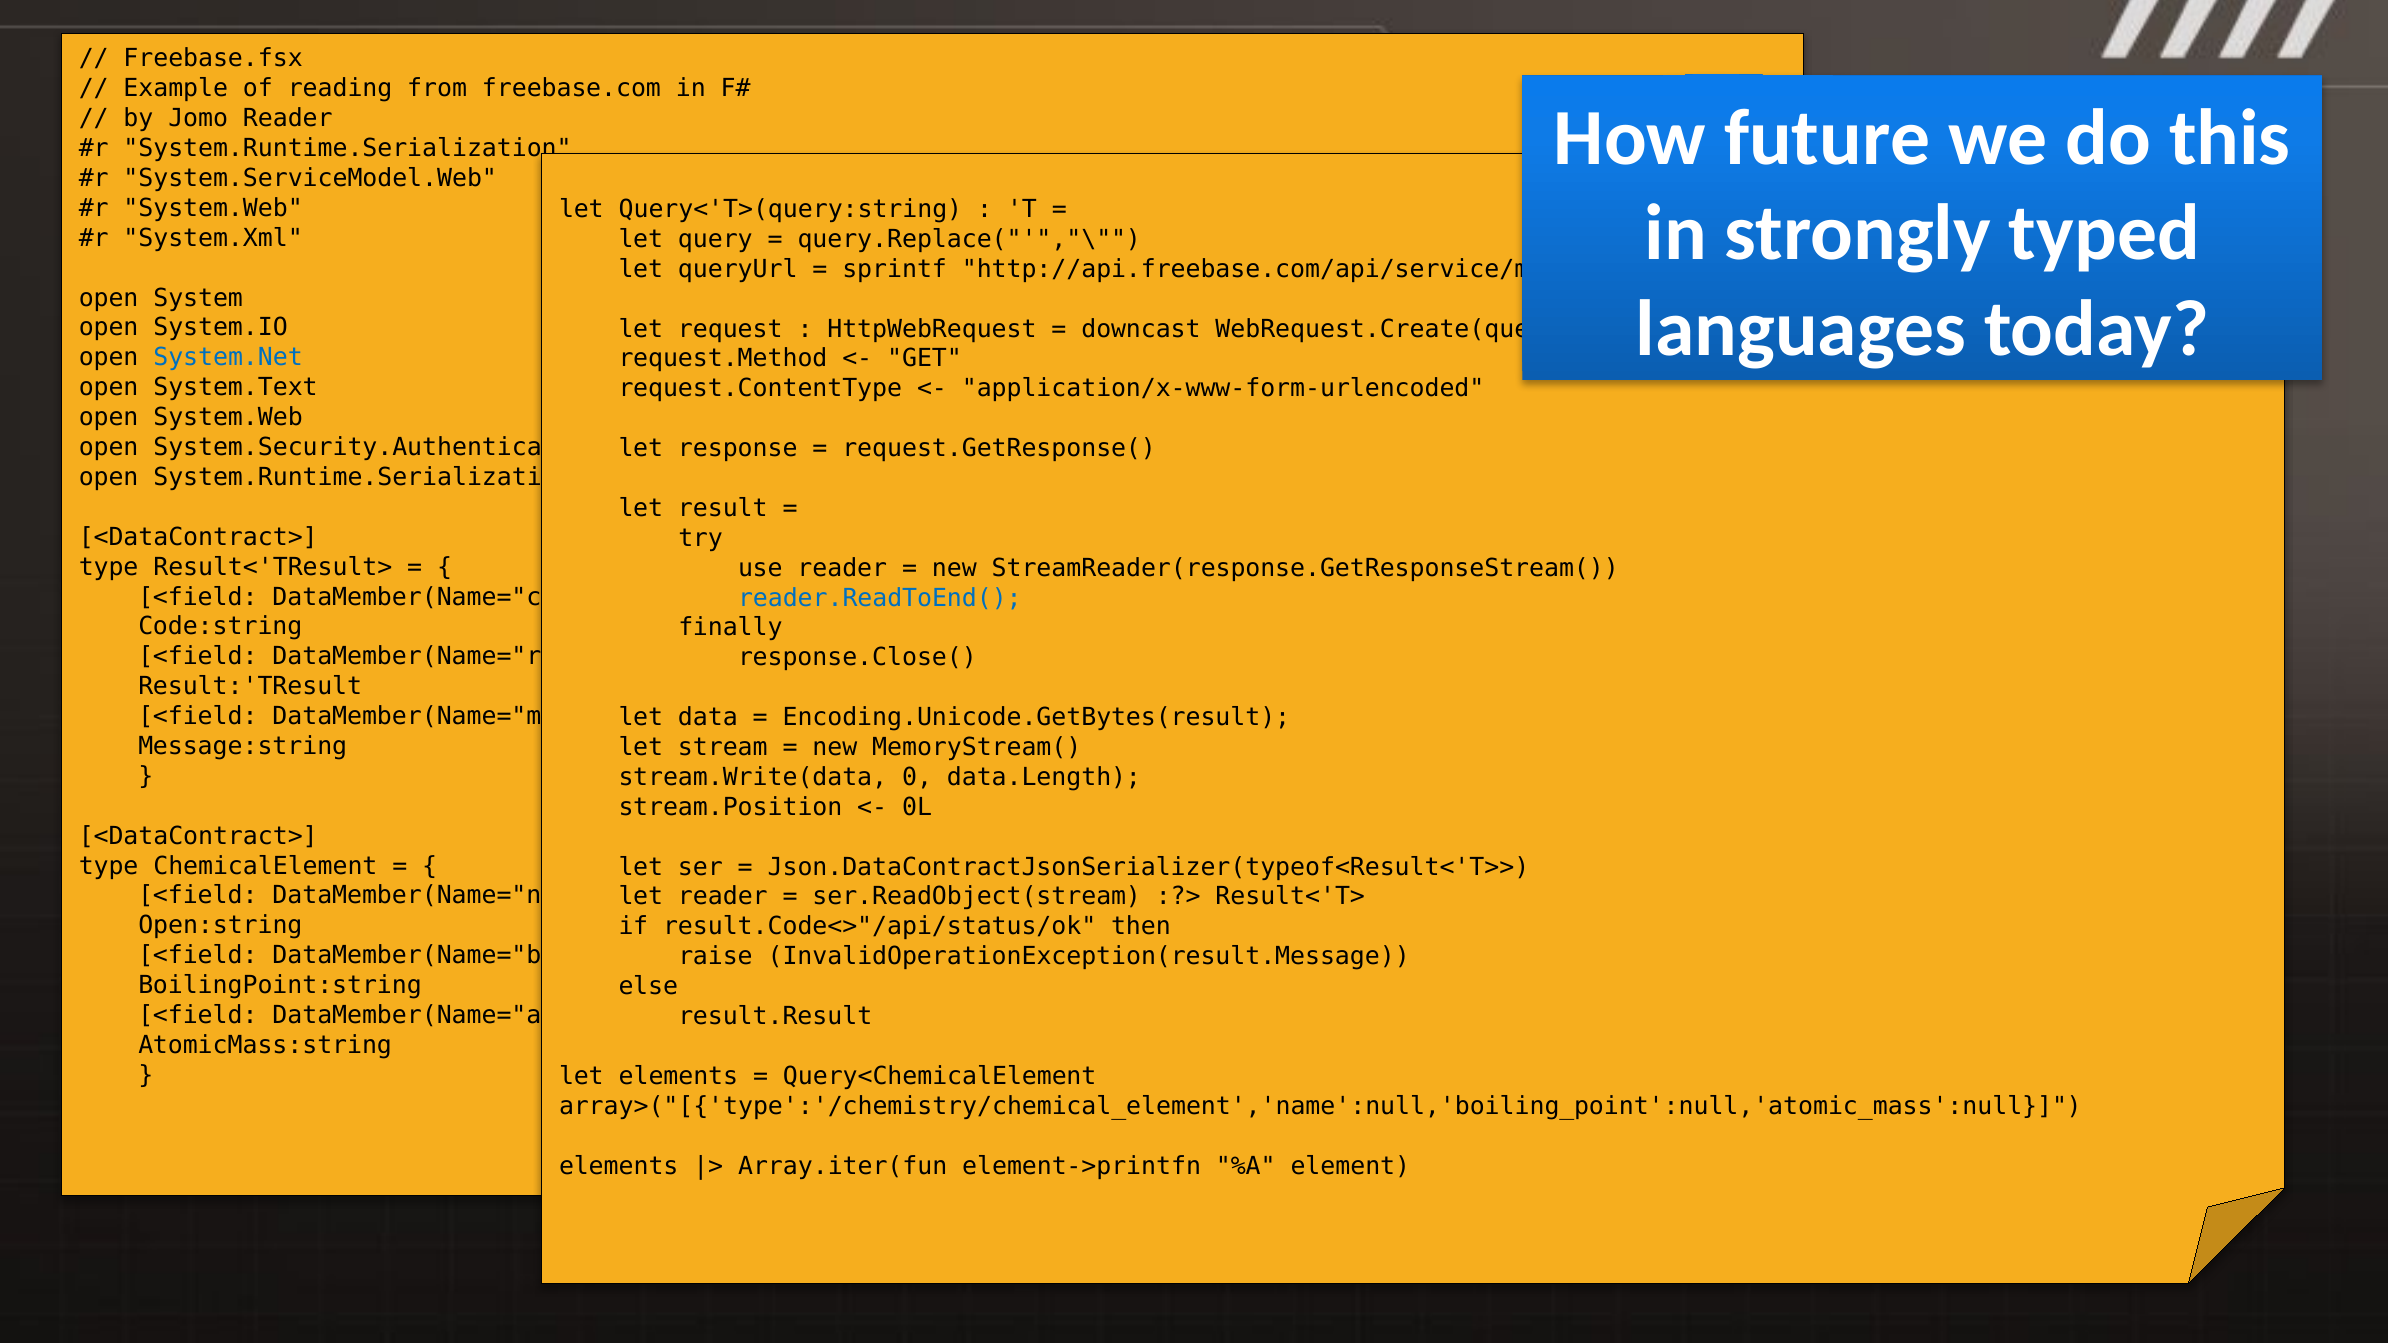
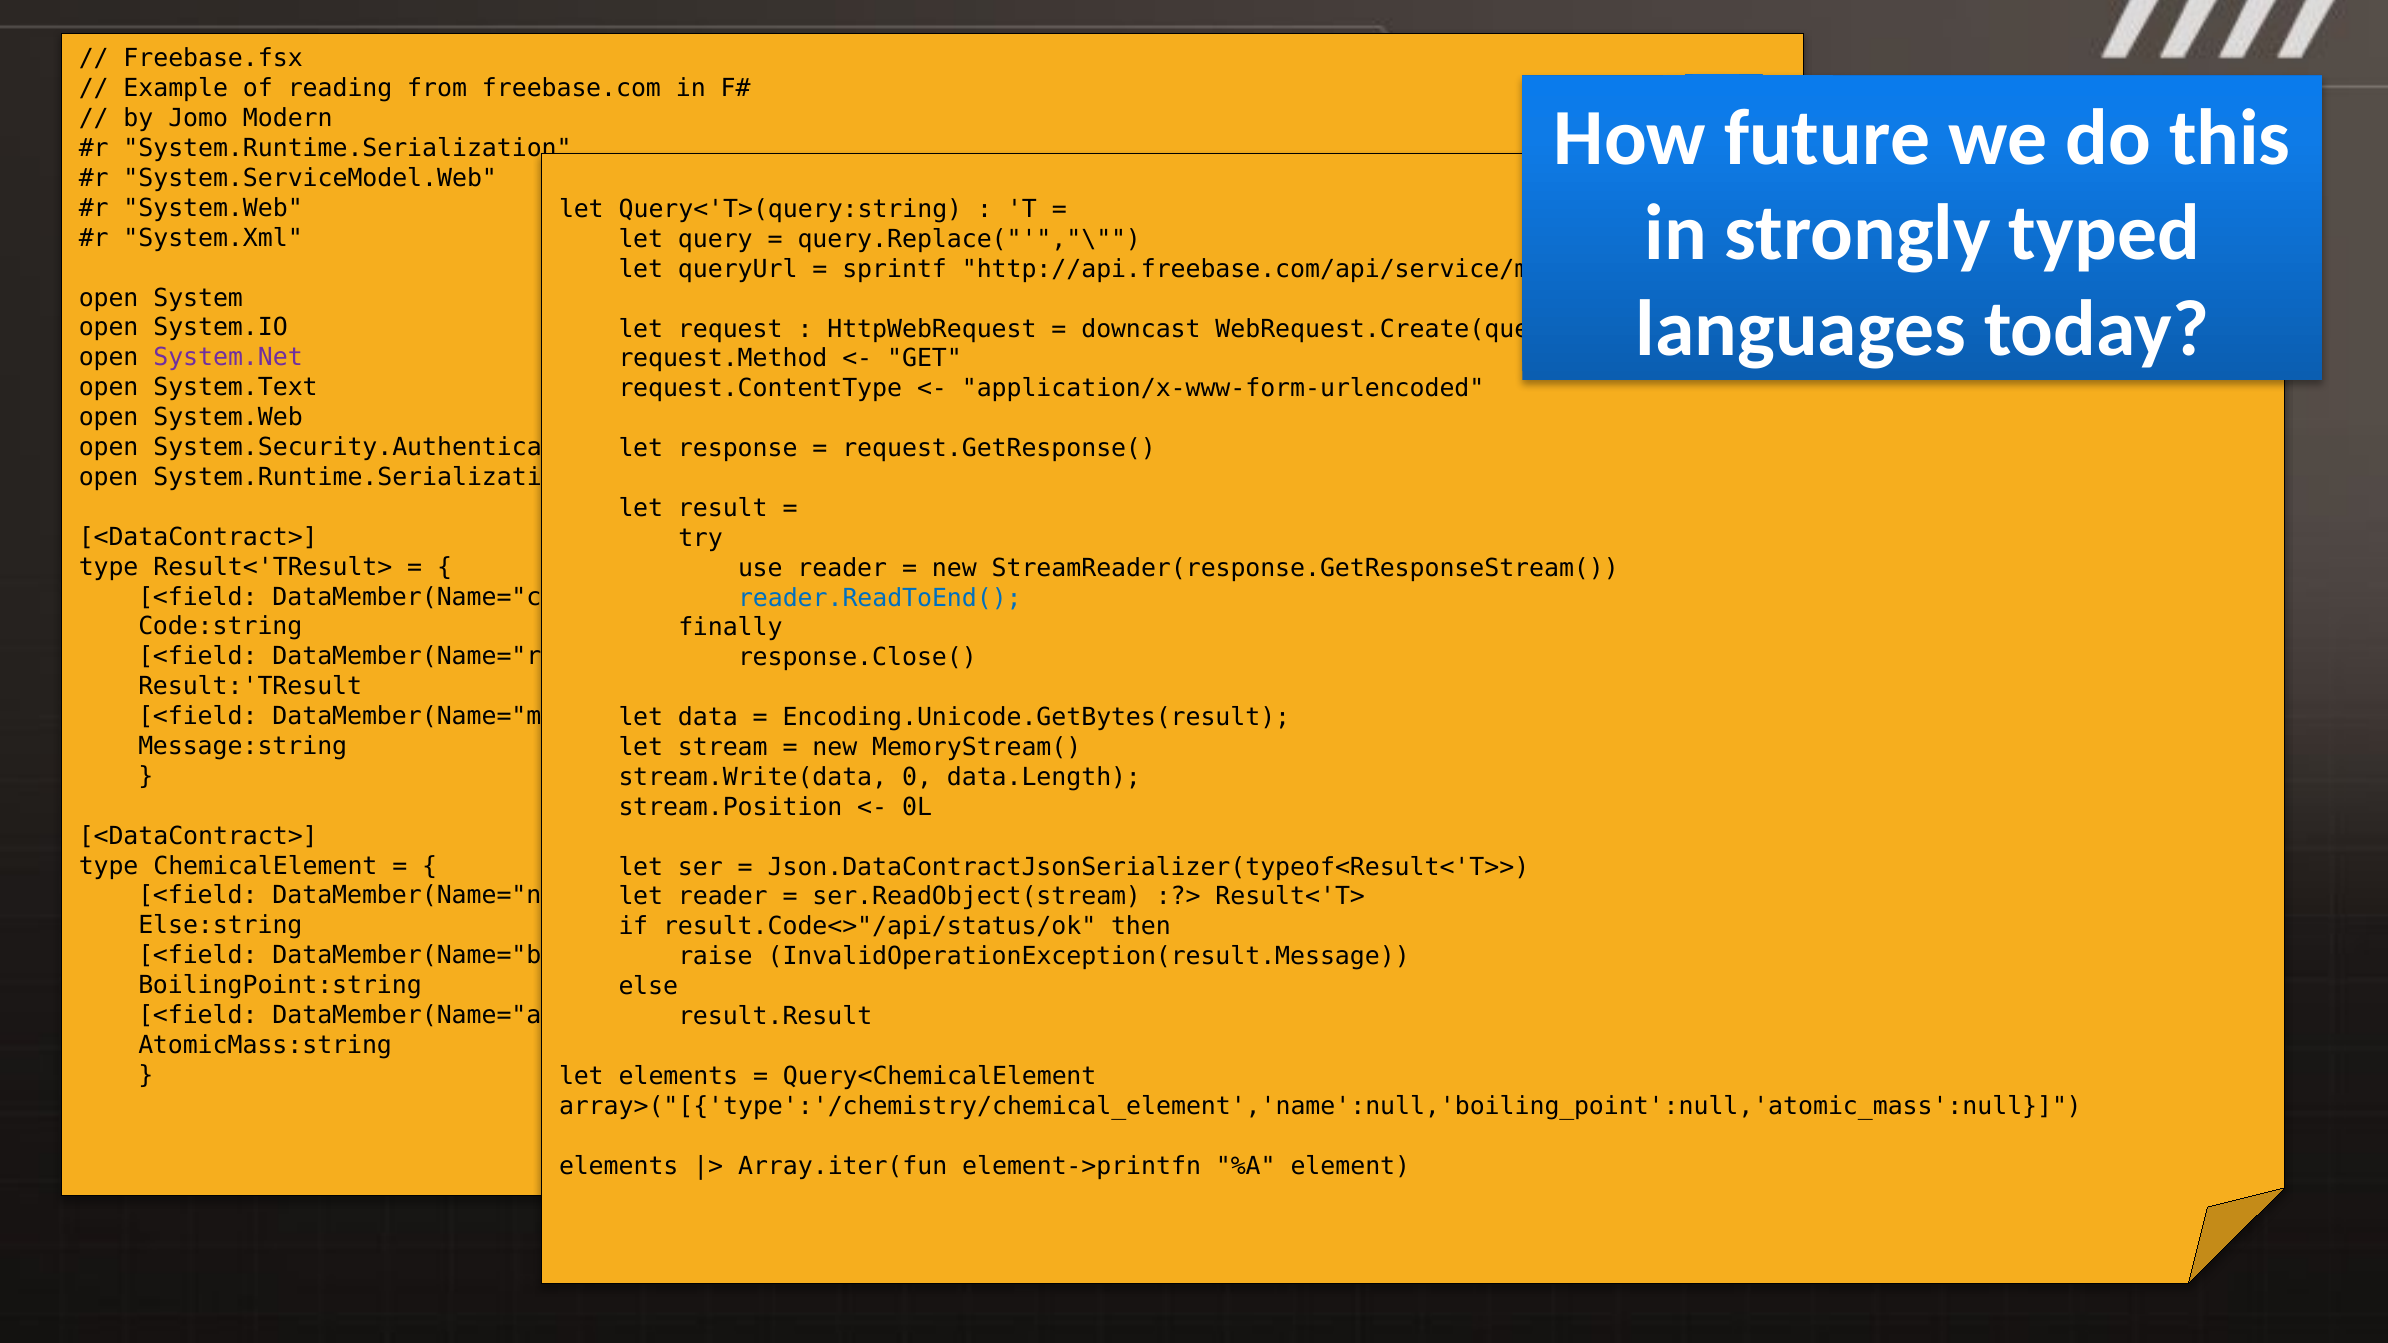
Jomo Reader: Reader -> Modern
System.Net colour: blue -> purple
Open:string: Open:string -> Else:string
